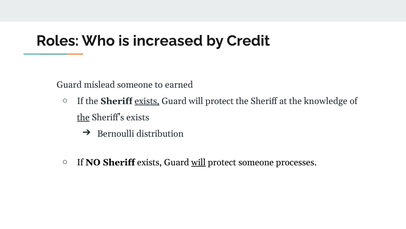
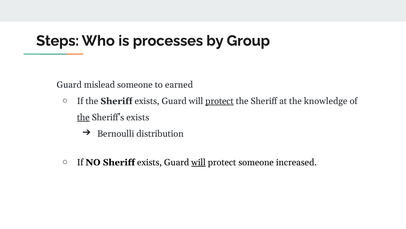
Roles: Roles -> Steps
increased: increased -> processes
Credit: Credit -> Group
exists at (147, 101) underline: present -> none
protect at (220, 101) underline: none -> present
processes: processes -> increased
